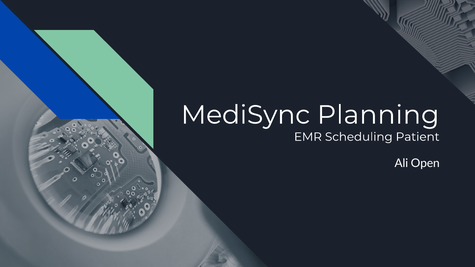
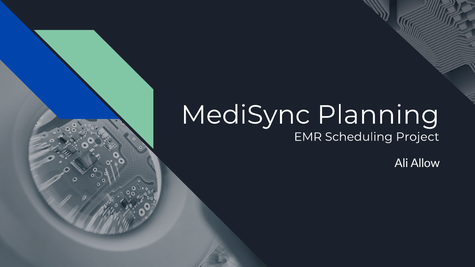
Patient: Patient -> Project
Open: Open -> Allow
